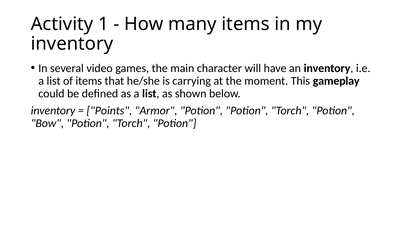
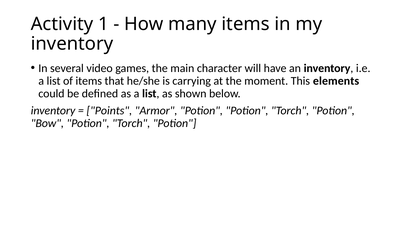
gameplay: gameplay -> elements
